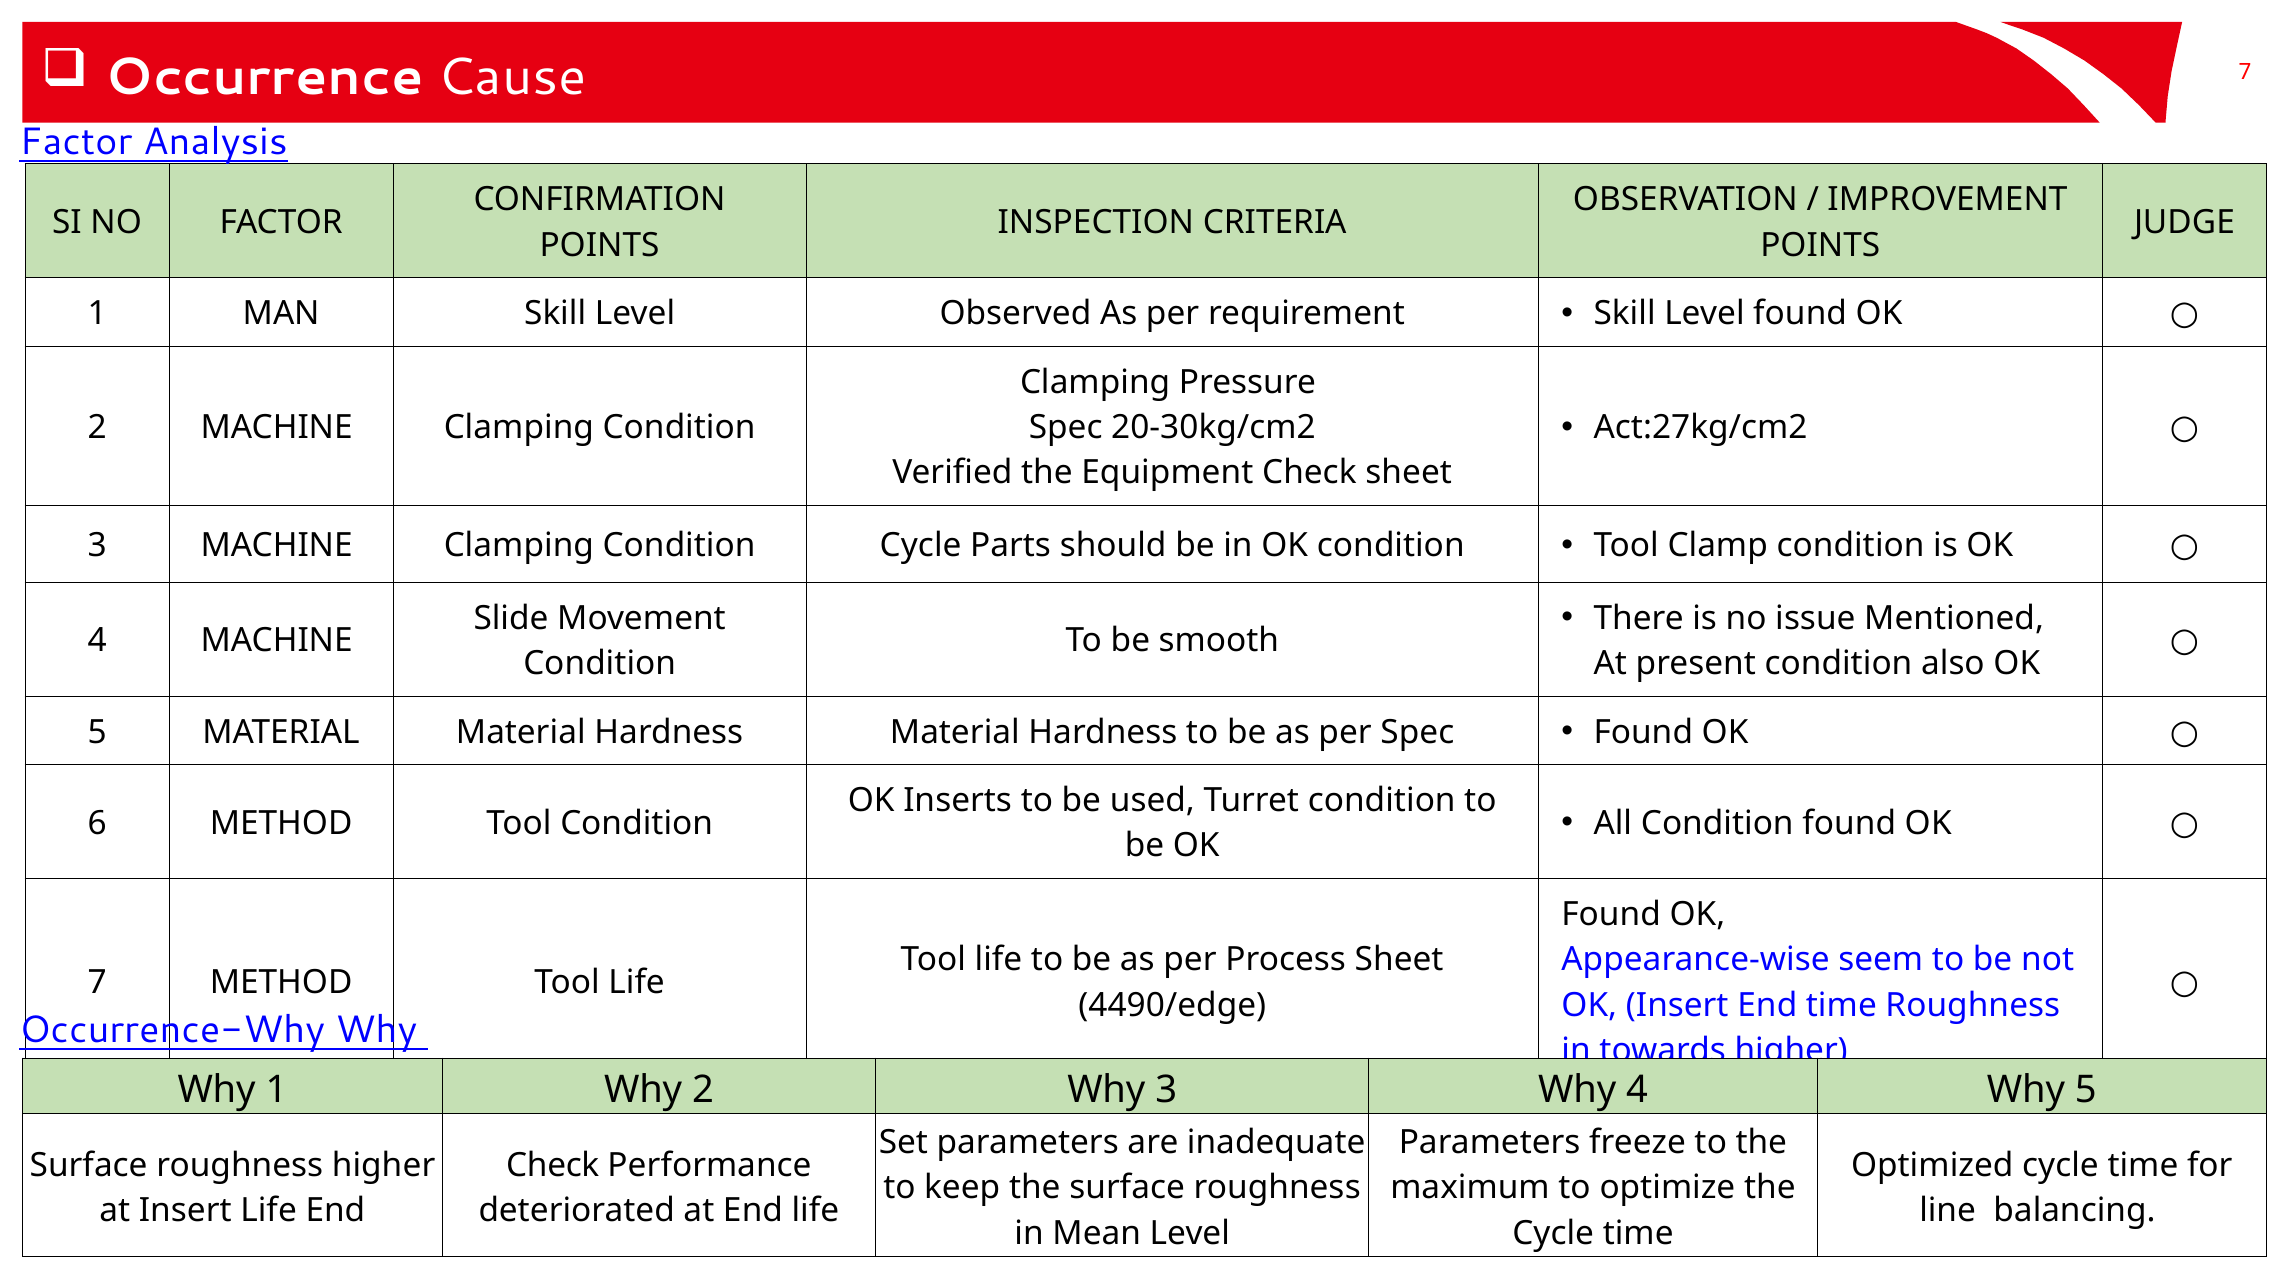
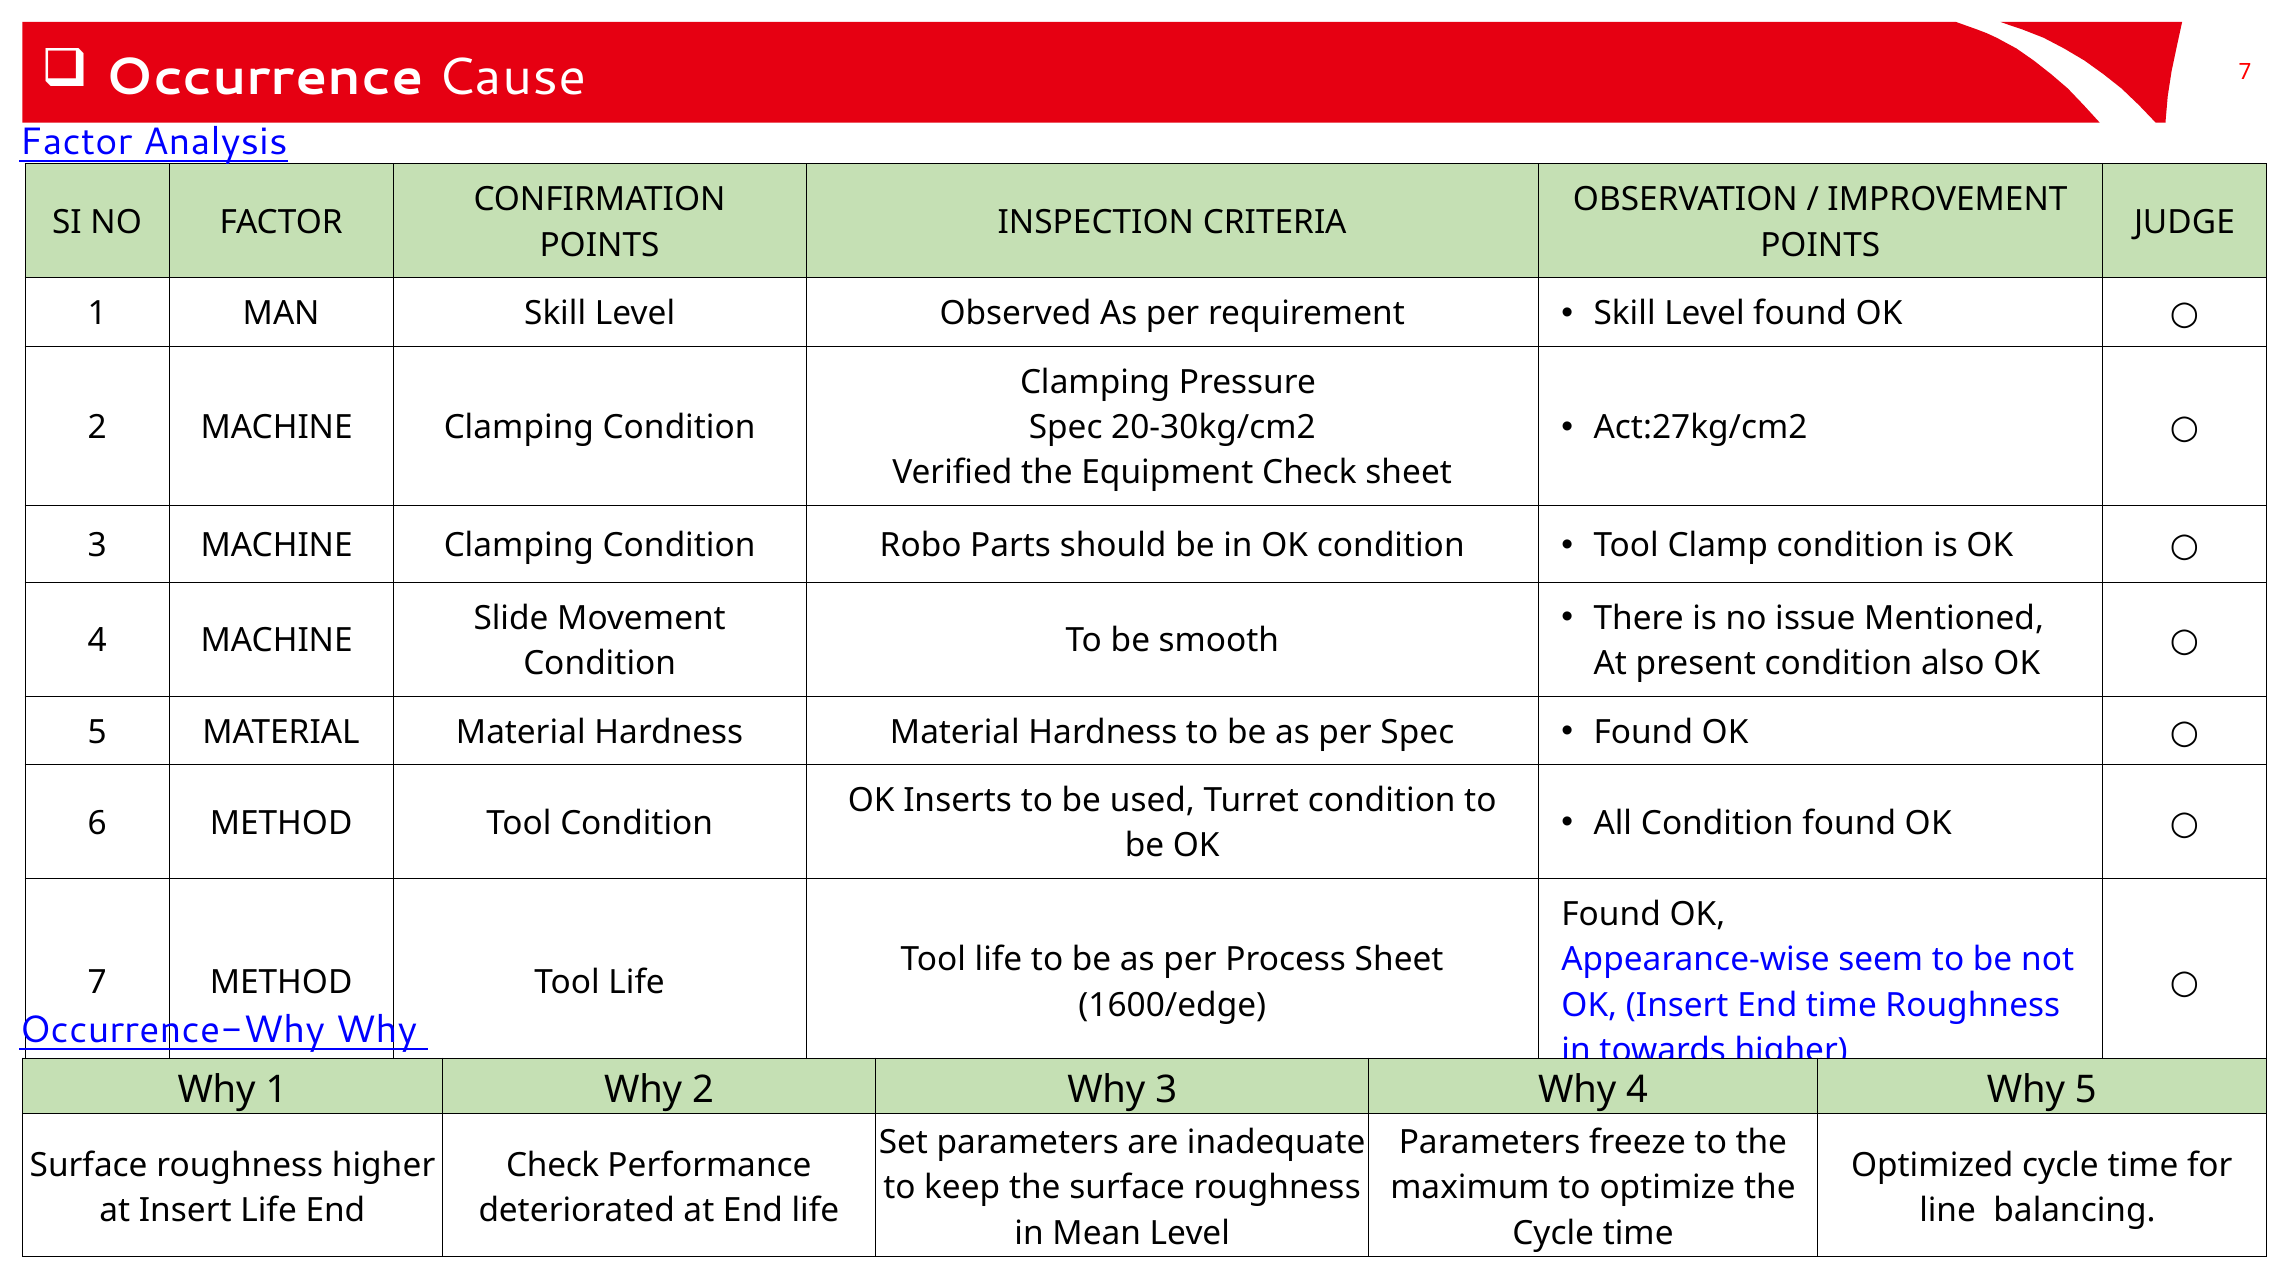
Condition Cycle: Cycle -> Robo
4490/edge: 4490/edge -> 1600/edge
